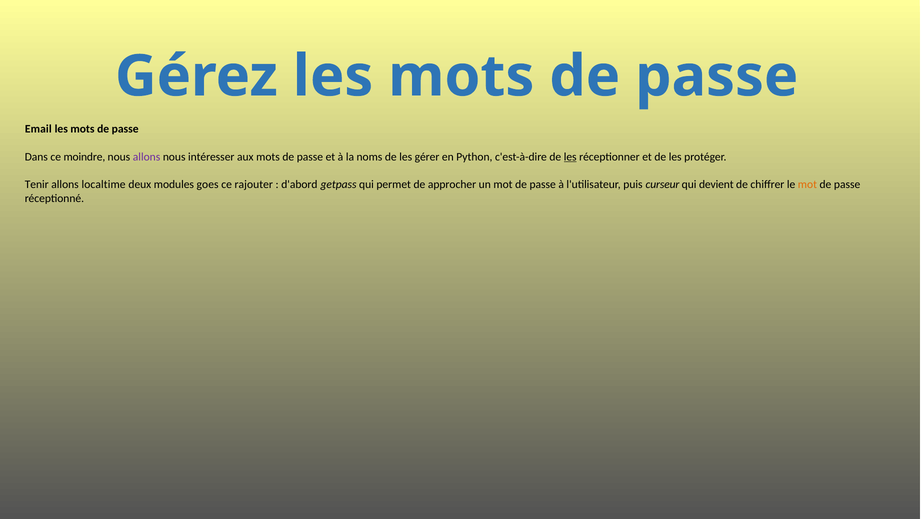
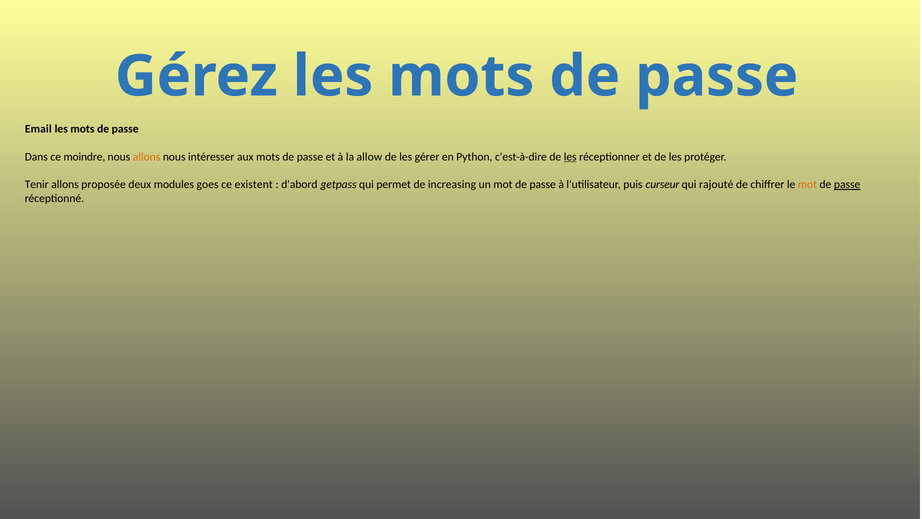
allons at (147, 157) colour: purple -> orange
noms: noms -> allow
localtime: localtime -> proposée
rajouter: rajouter -> existent
approcher: approcher -> increasing
devient: devient -> rajouté
passe at (847, 184) underline: none -> present
